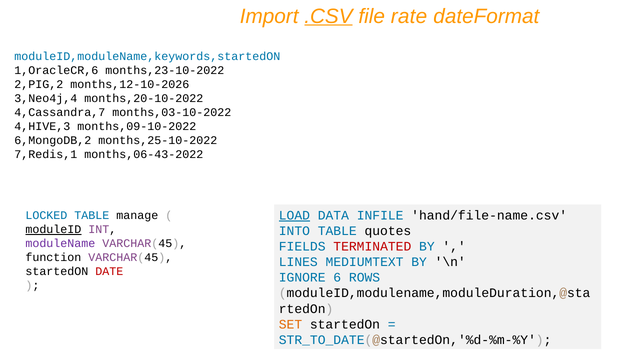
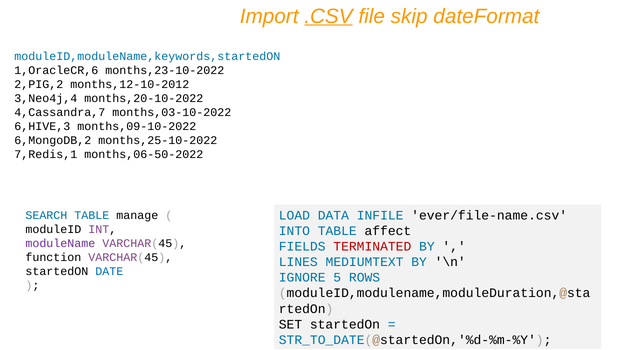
rate: rate -> skip
months,12-10-2026: months,12-10-2026 -> months,12-10-2012
4,HIVE,3: 4,HIVE,3 -> 6,HIVE,3
months,06-43-2022: months,06-43-2022 -> months,06-50-2022
LOAD underline: present -> none
hand/file-name.csv: hand/file-name.csv -> ever/file-name.csv
LOCKED: LOCKED -> SEARCH
moduleID underline: present -> none
quotes: quotes -> affect
DATE colour: red -> blue
6: 6 -> 5
SET colour: orange -> black
